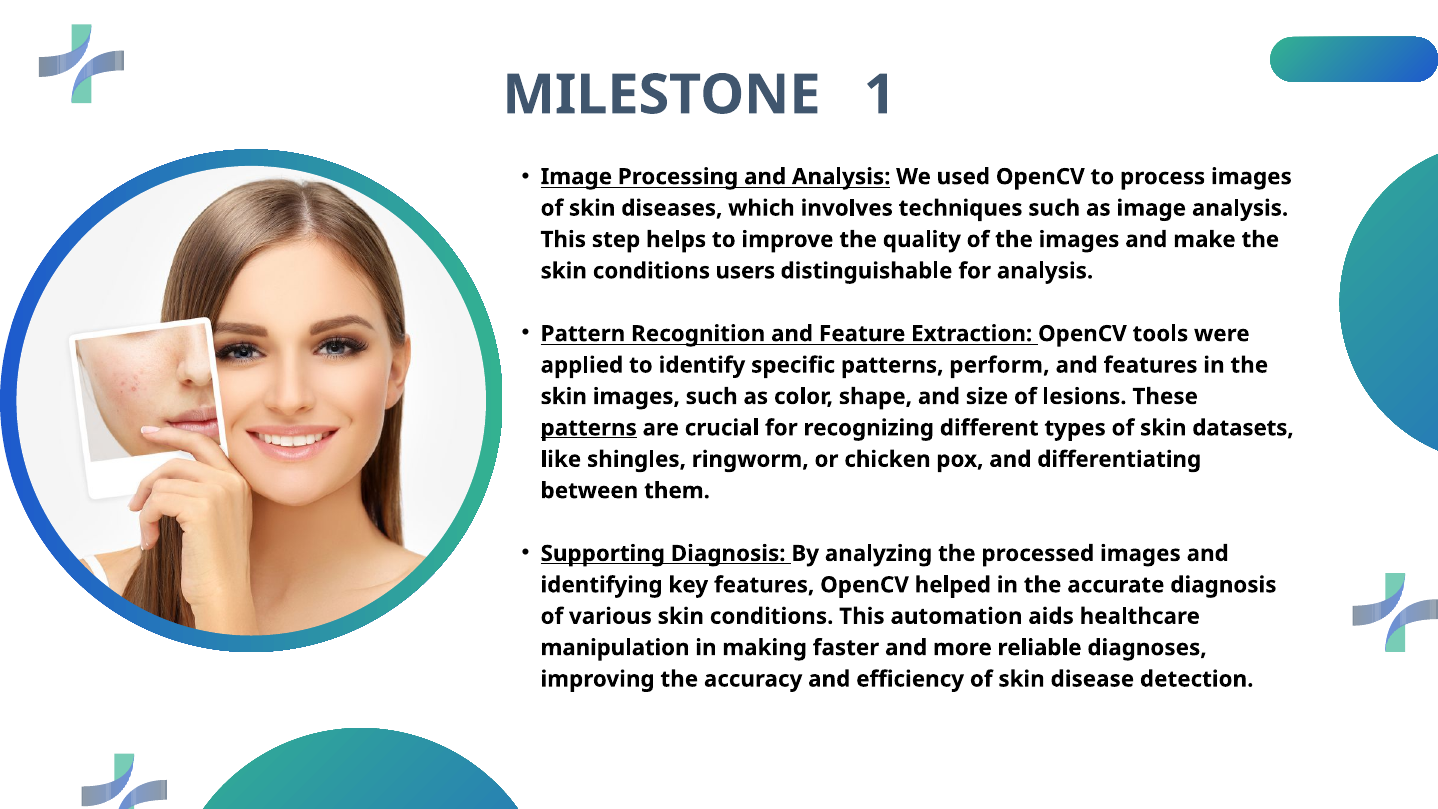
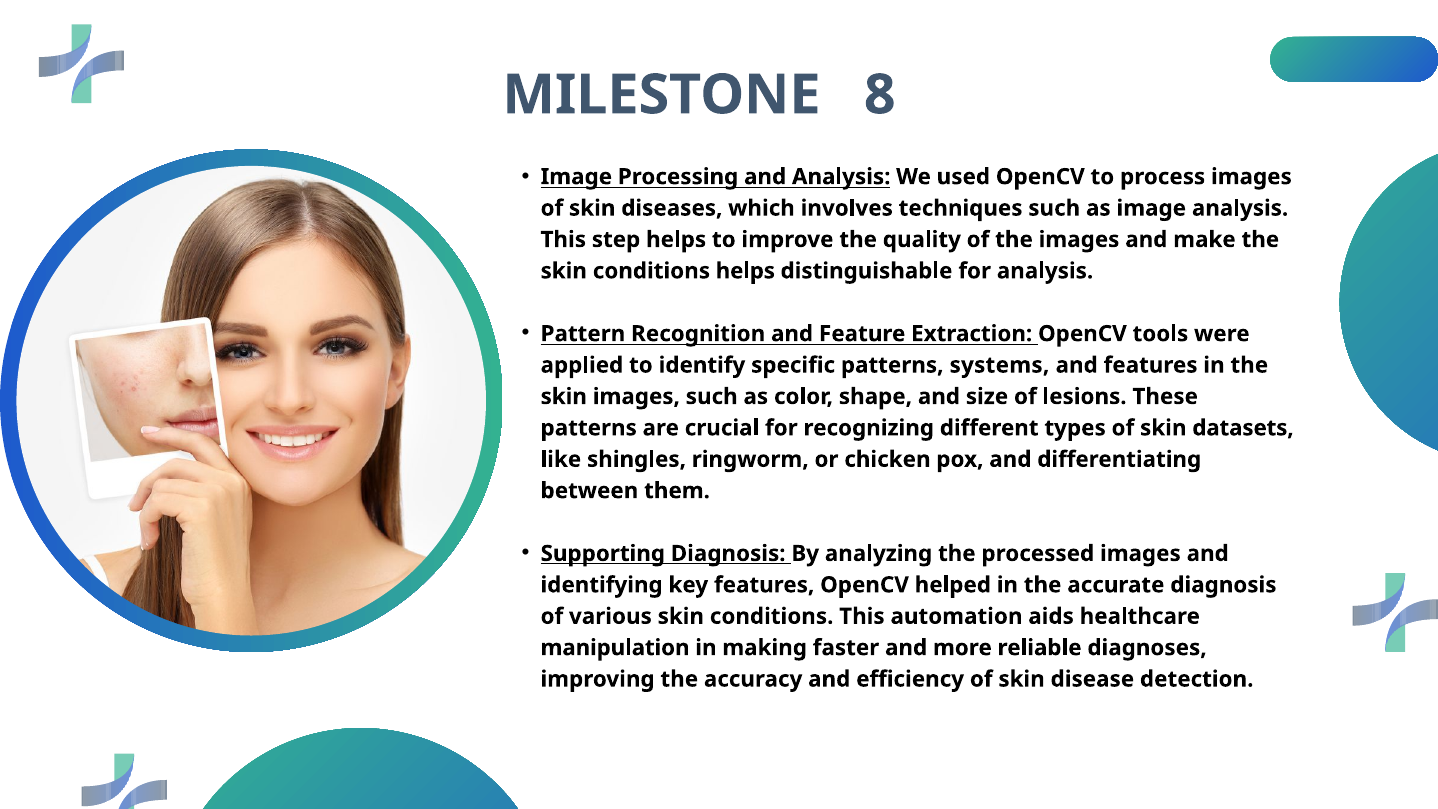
1: 1 -> 8
conditions users: users -> helps
perform: perform -> systems
patterns at (589, 428) underline: present -> none
